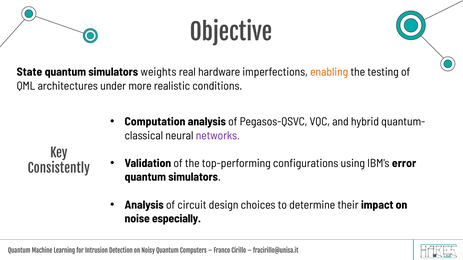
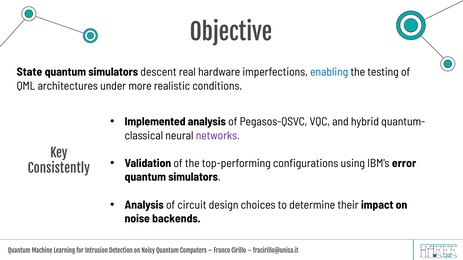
weights: weights -> descent
enabling colour: orange -> blue
Computation: Computation -> Implemented
especially: especially -> backends
